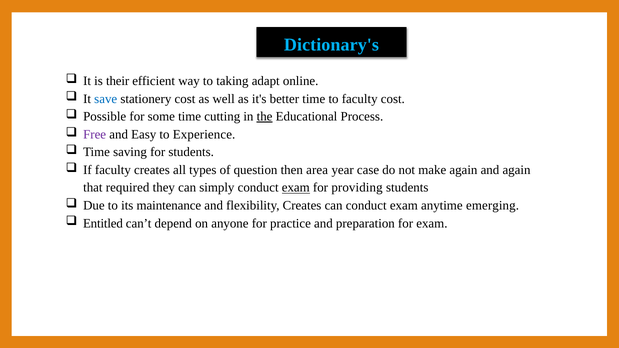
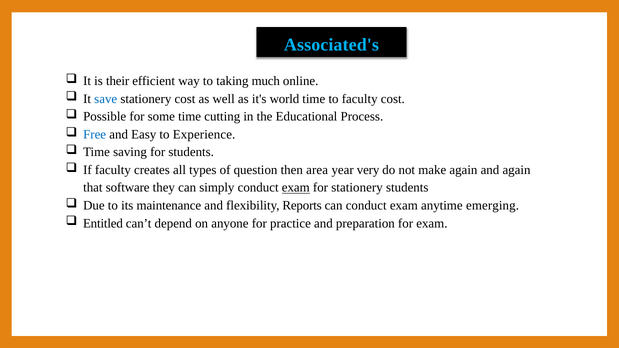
Dictionary's: Dictionary's -> Associated's
adapt: adapt -> much
better: better -> world
the underline: present -> none
Free colour: purple -> blue
case: case -> very
required: required -> software
for providing: providing -> stationery
flexibility Creates: Creates -> Reports
